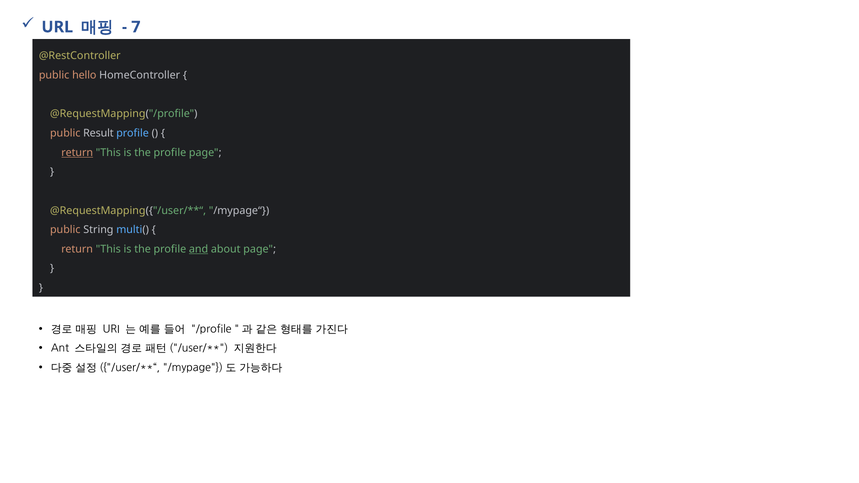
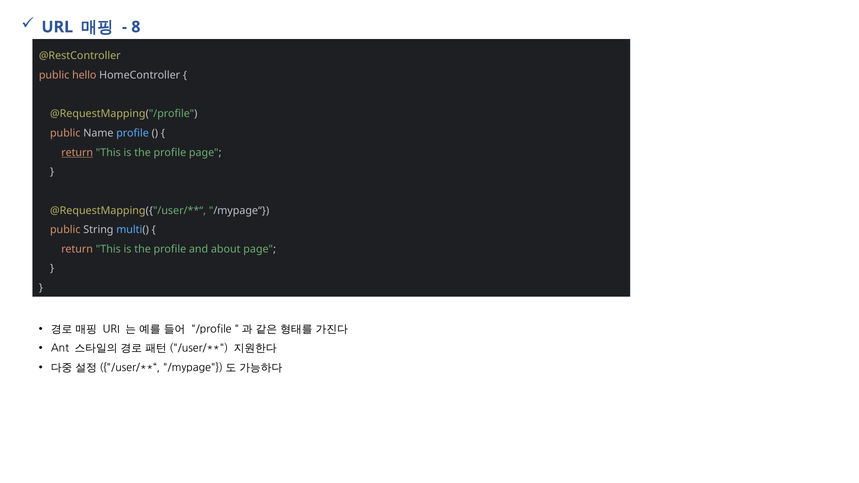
7: 7 -> 8
Result: Result -> Name
and underline: present -> none
